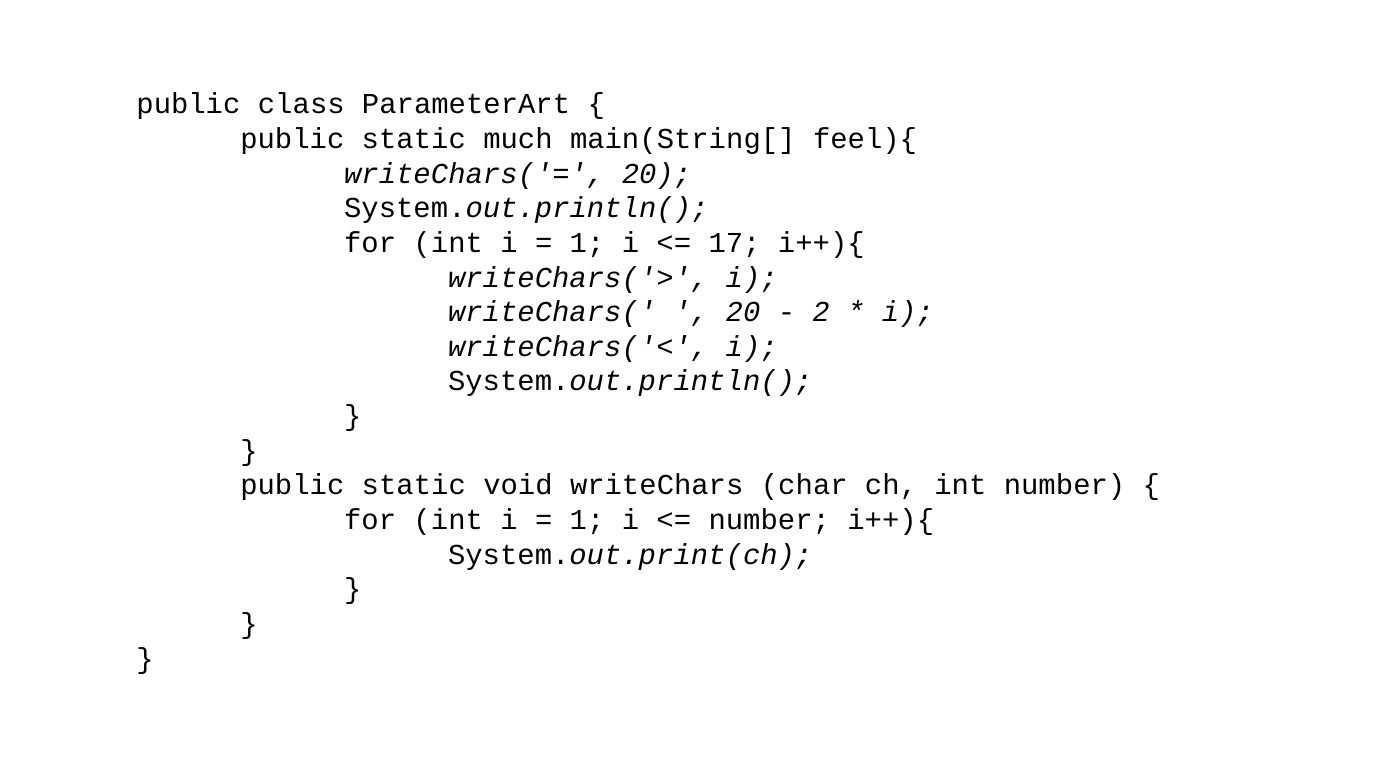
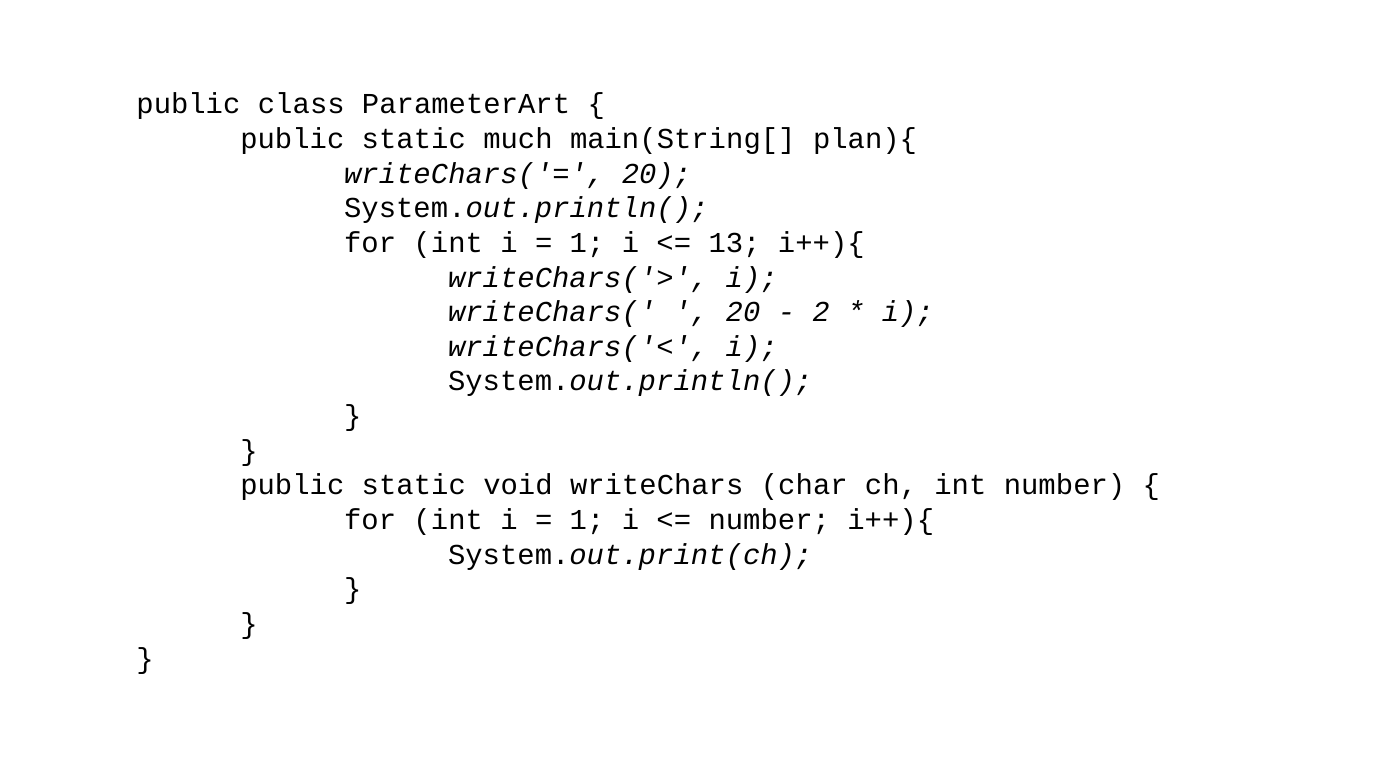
feel){: feel){ -> plan){
17: 17 -> 13
